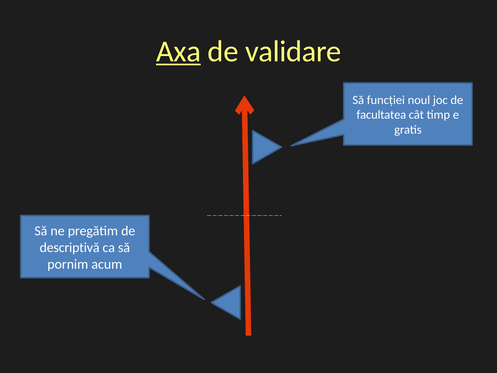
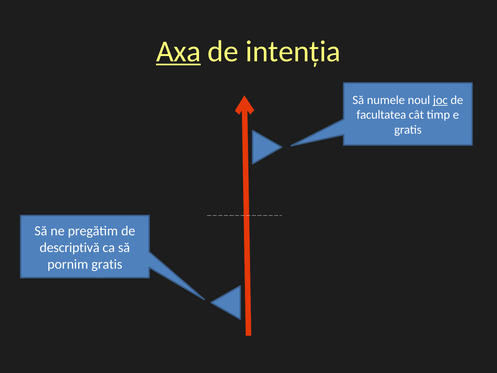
validare: validare -> intenția
funcției: funcției -> numele
joc underline: none -> present
pornim acum: acum -> gratis
